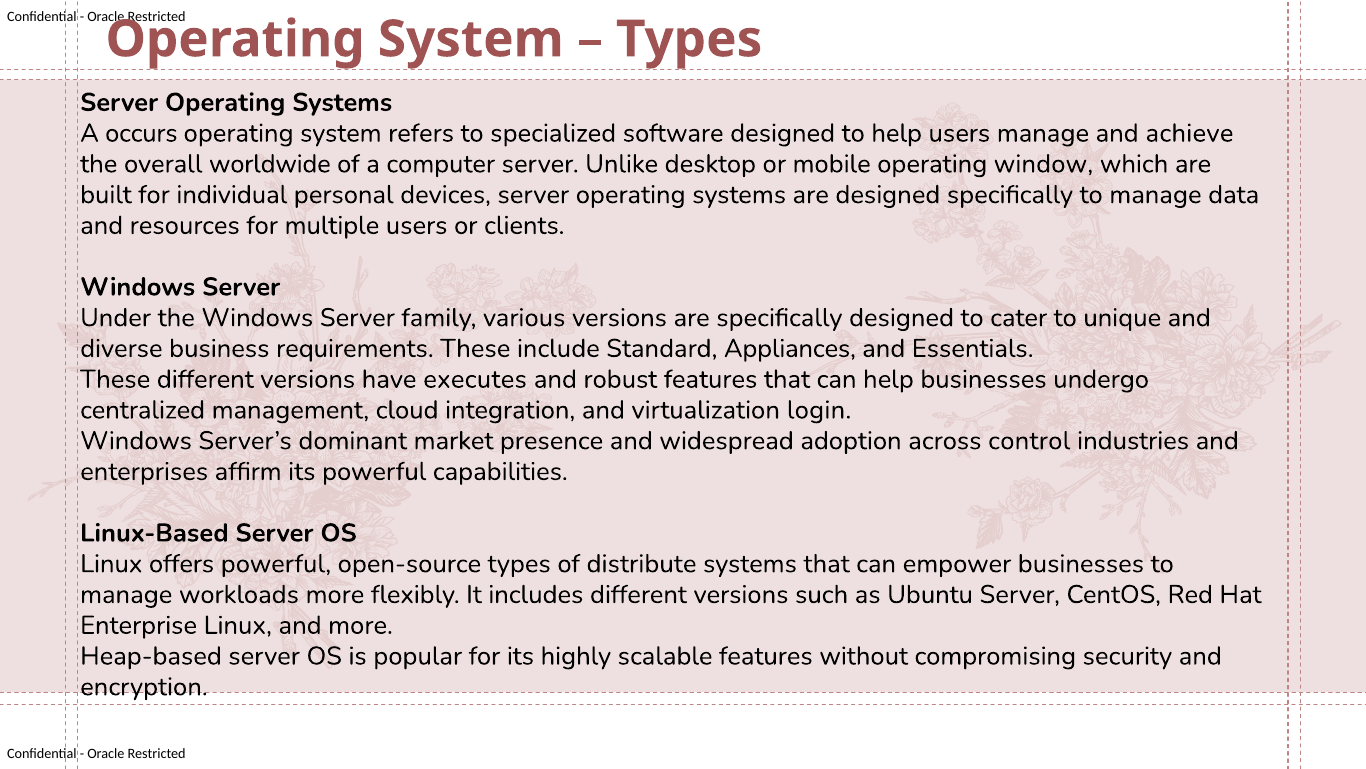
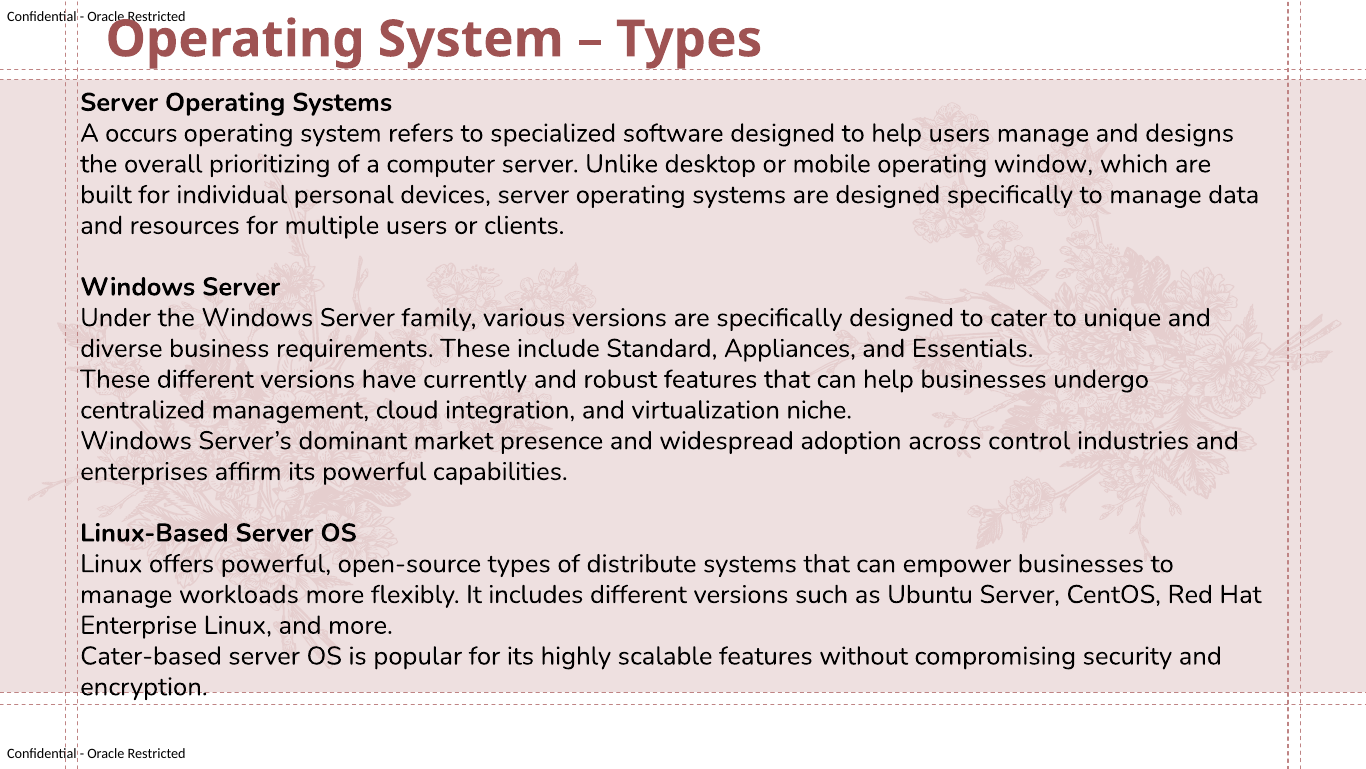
achieve: achieve -> designs
worldwide: worldwide -> prioritizing
executes: executes -> currently
login: login -> niche
Heap-based: Heap-based -> Cater-based
